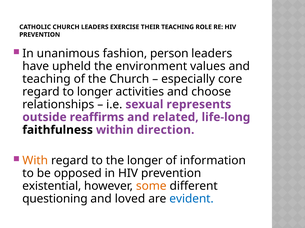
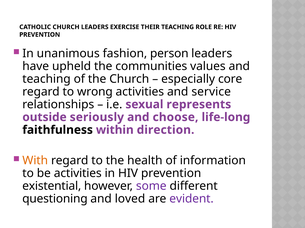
environment: environment -> communities
to longer: longer -> wrong
choose: choose -> service
reaffirms: reaffirms -> seriously
related: related -> choose
the longer: longer -> health
be opposed: opposed -> activities
some colour: orange -> purple
evident colour: blue -> purple
